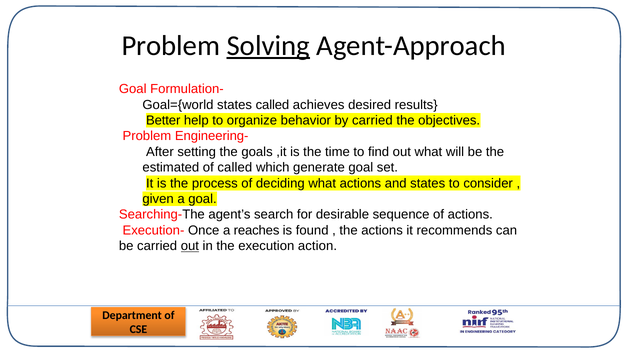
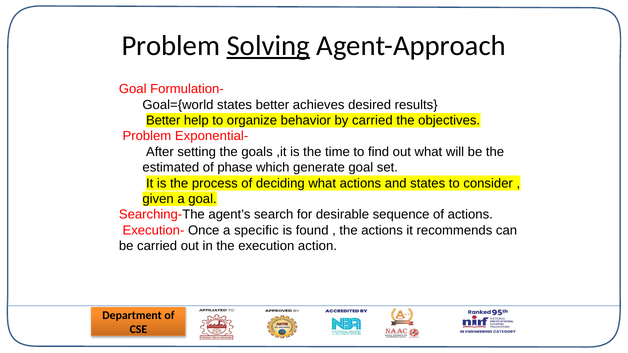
states called: called -> better
Engineering-: Engineering- -> Exponential-
of called: called -> phase
reaches: reaches -> specific
out at (190, 246) underline: present -> none
